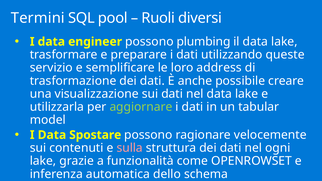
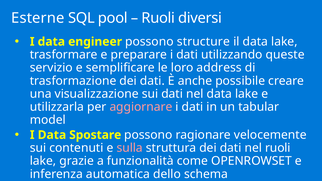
Termini: Termini -> Esterne
plumbing: plumbing -> structure
aggiornare colour: light green -> pink
nel ogni: ogni -> ruoli
